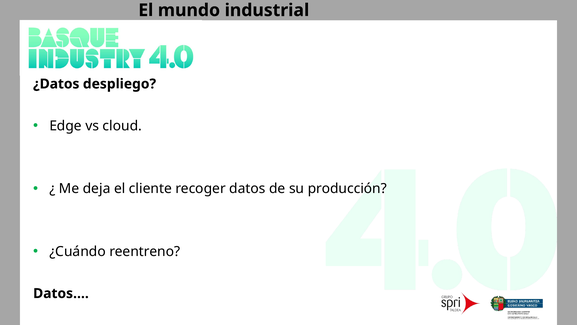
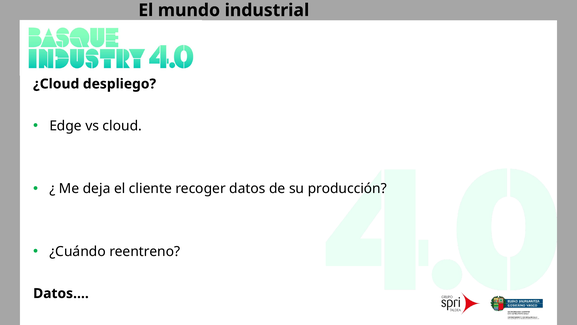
¿Datos: ¿Datos -> ¿Cloud
